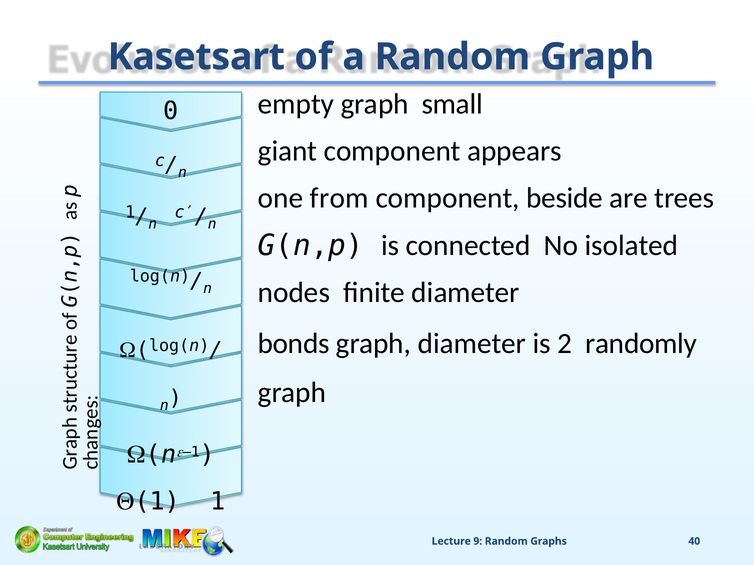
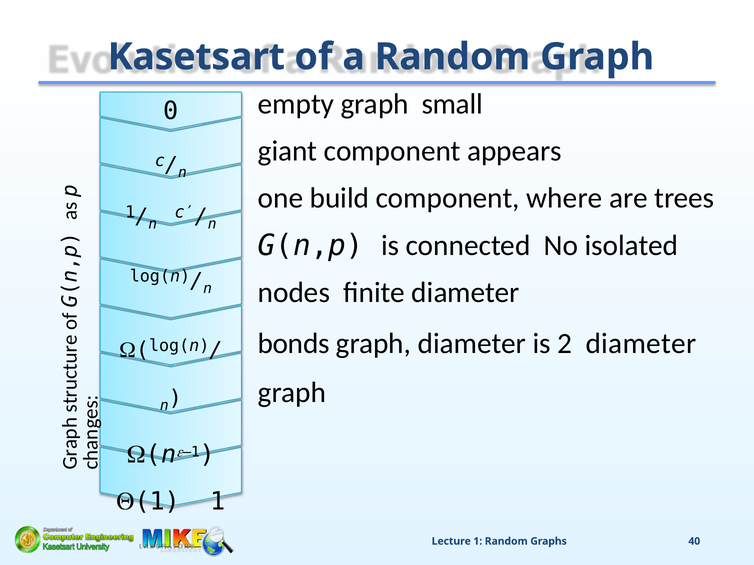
from: from -> build
beside: beside -> where
2 randomly: randomly -> diameter
Lecture 9: 9 -> 1
